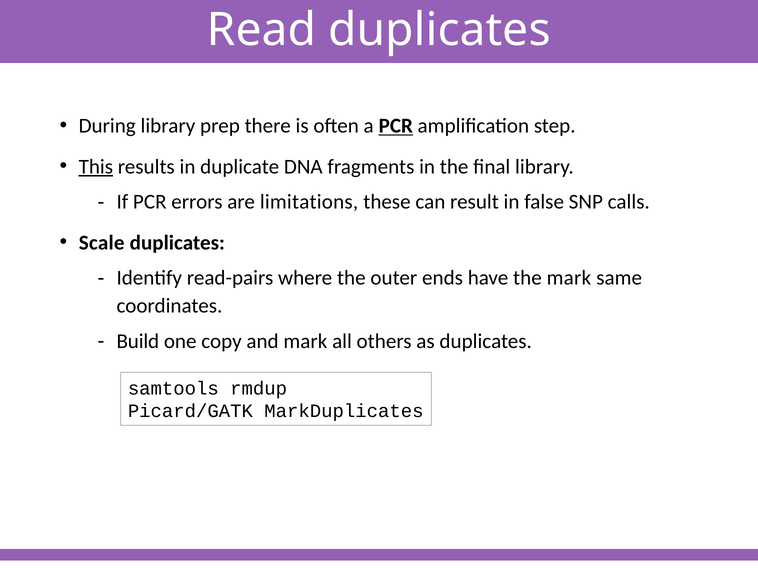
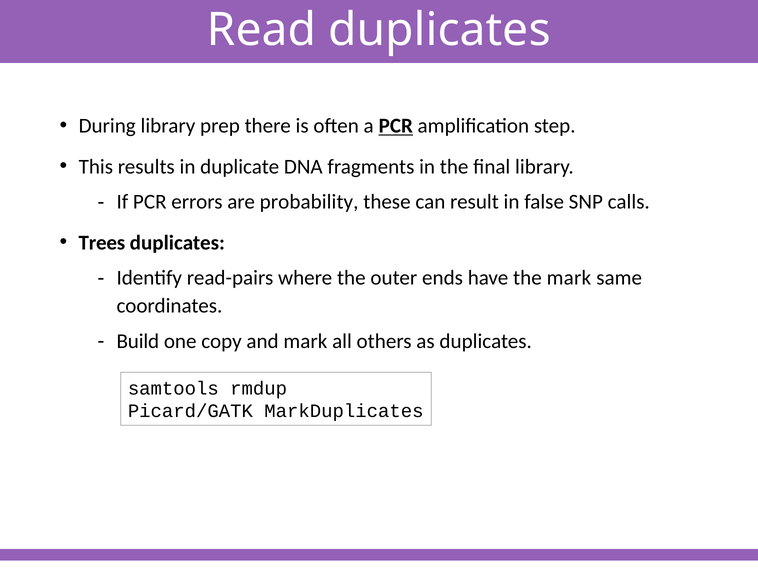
This underline: present -> none
limitations: limitations -> probability
Scale: Scale -> Trees
